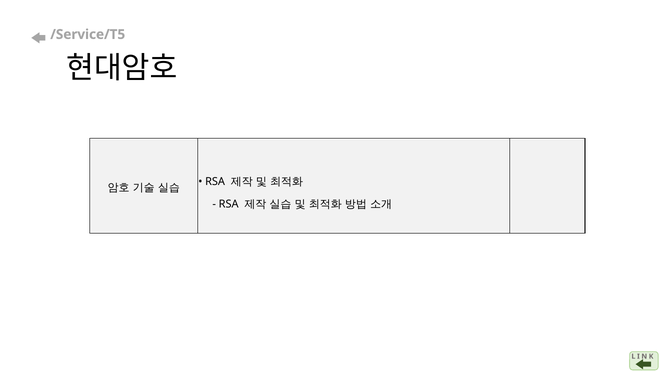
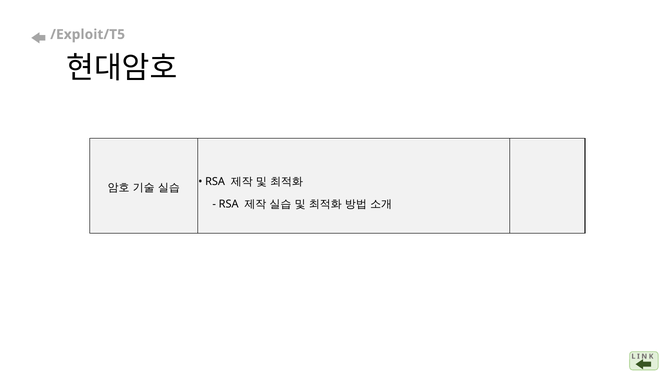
/Service/T5: /Service/T5 -> /Exploit/T5
